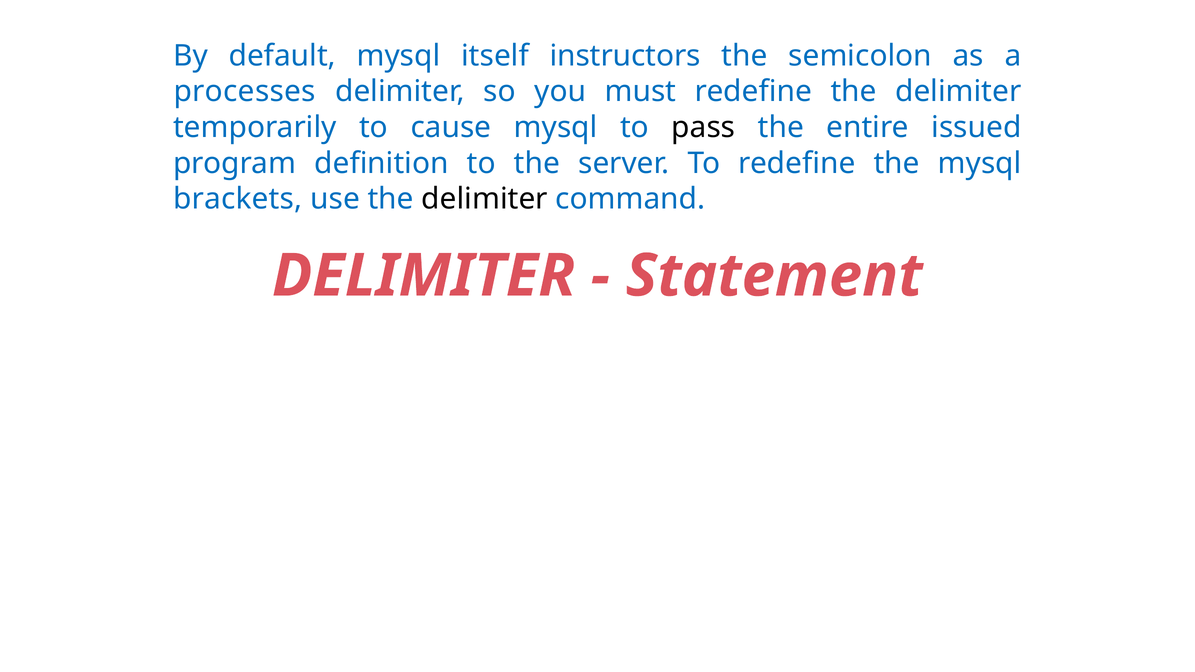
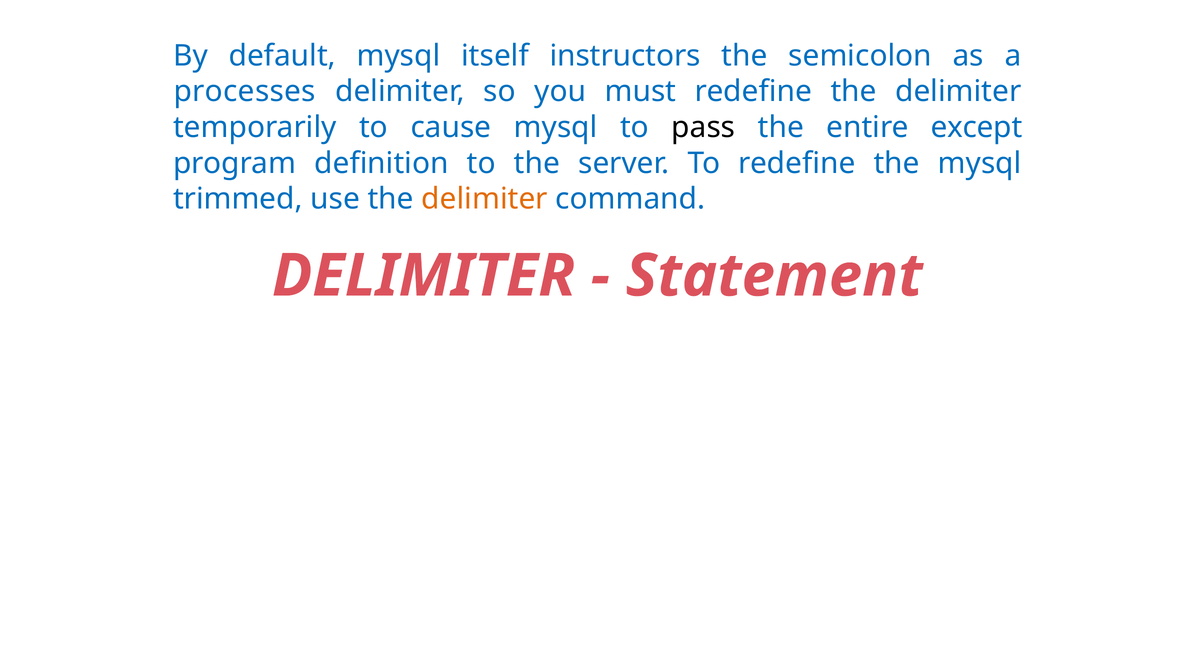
issued: issued -> except
brackets: brackets -> trimmed
delimiter at (485, 199) colour: black -> orange
